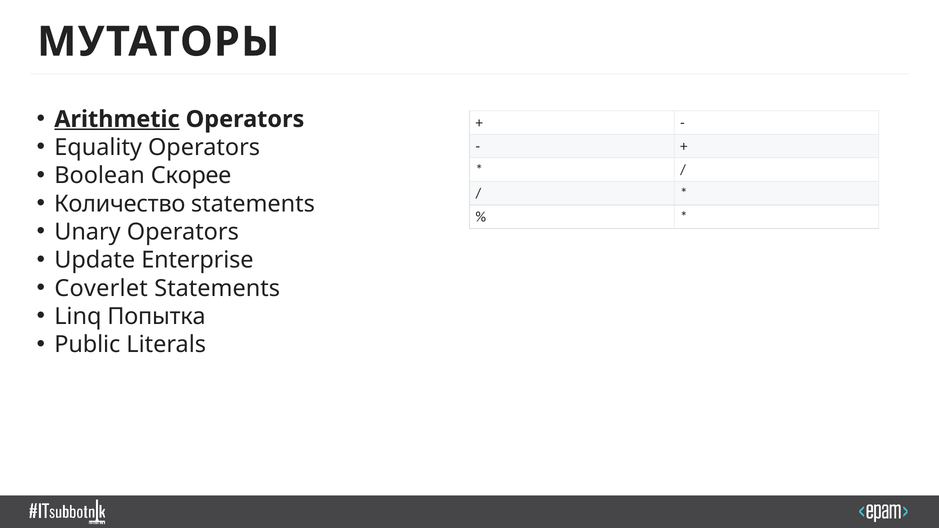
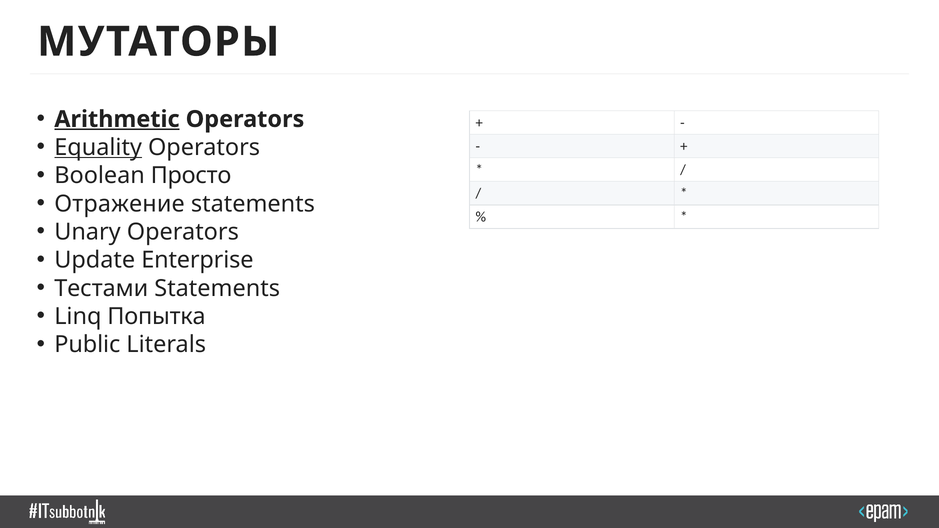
Equality underline: none -> present
Скорее: Скорее -> Просто
Количество: Количество -> Отражение
Coverlet: Coverlet -> Тестами
